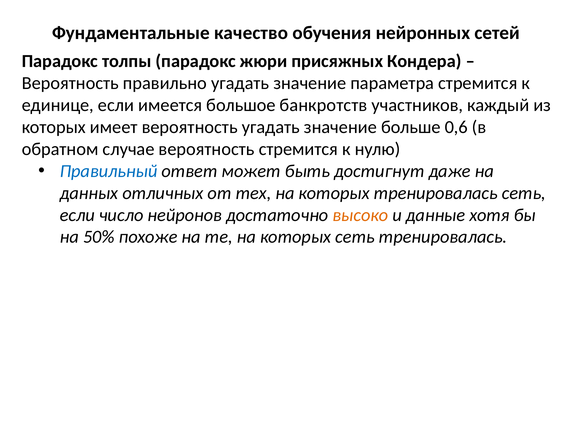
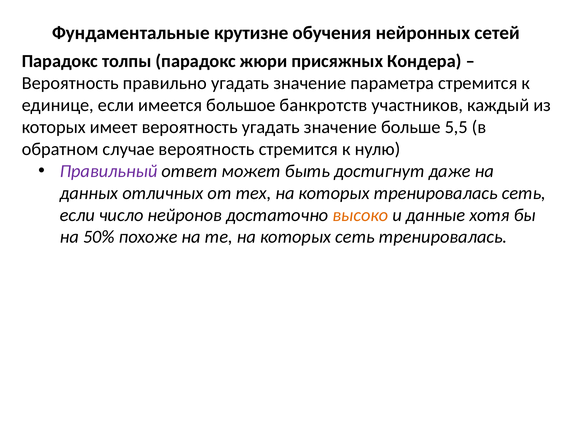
качество: качество -> крутизне
0,6: 0,6 -> 5,5
Правильный colour: blue -> purple
